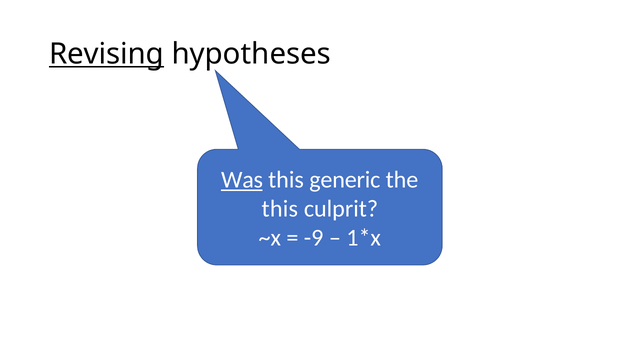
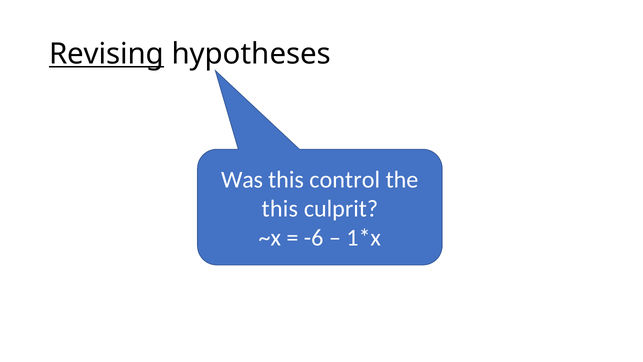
Was underline: present -> none
generic: generic -> control
-9: -9 -> -6
